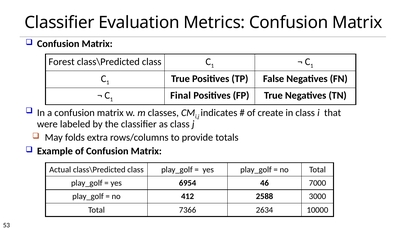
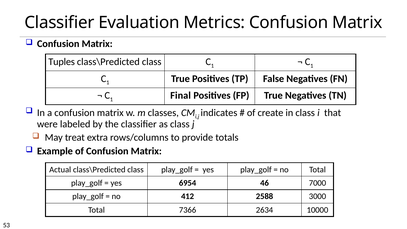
Forest: Forest -> Tuples
folds: folds -> treat
